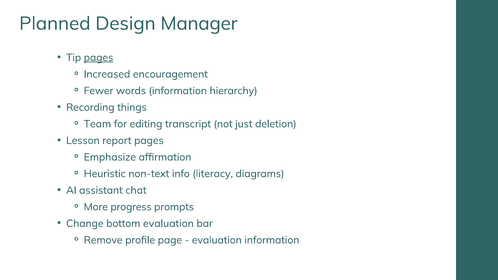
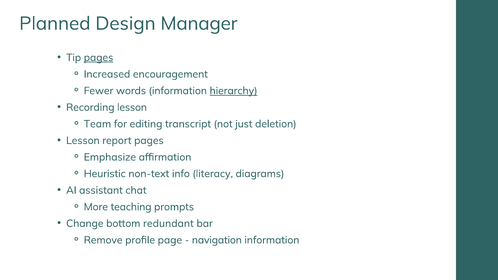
hierarchy underline: none -> present
Recording things: things -> lesson
progress: progress -> teaching
bottom evaluation: evaluation -> redundant
evaluation at (217, 240): evaluation -> navigation
